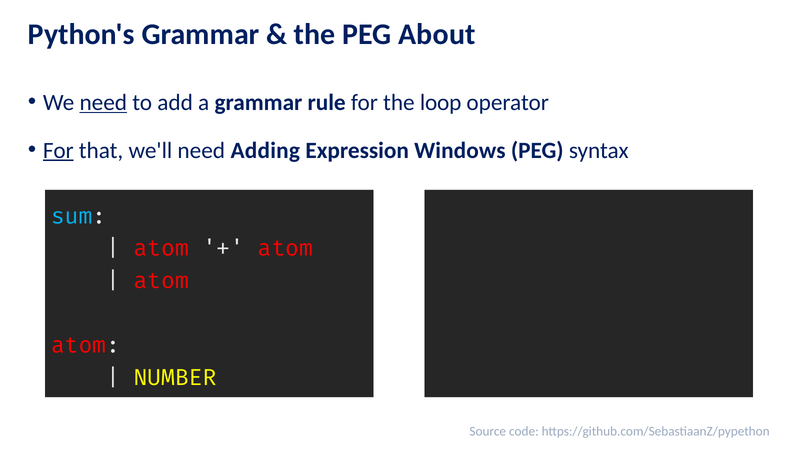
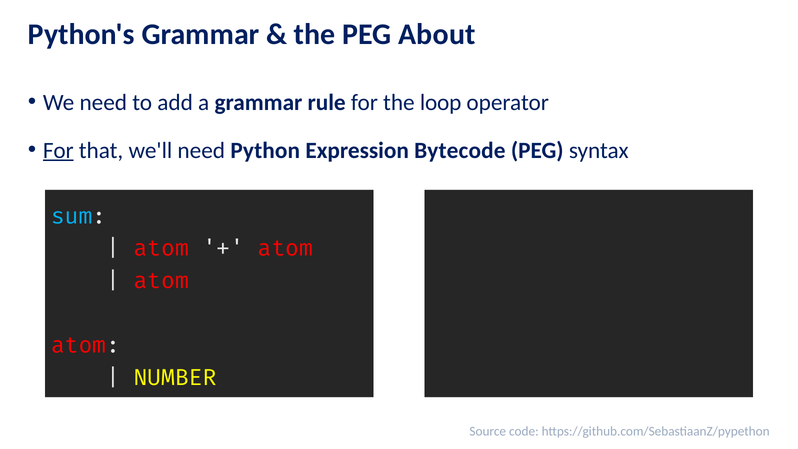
need at (103, 102) underline: present -> none
Adding: Adding -> Python
Windows: Windows -> Bytecode
